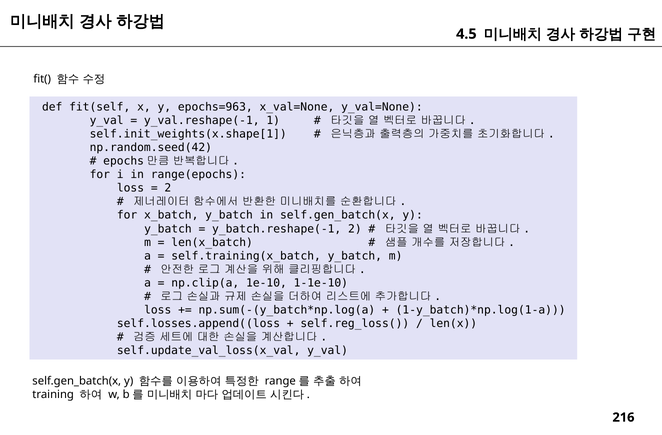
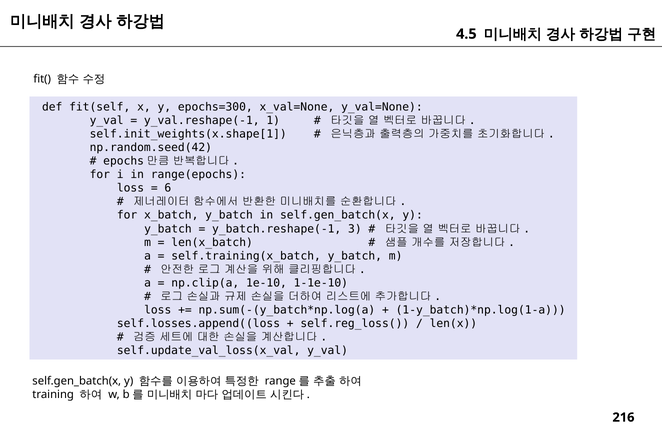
epochs=963: epochs=963 -> epochs=300
2 at (168, 188): 2 -> 6
y_batch.reshape(-1 2: 2 -> 3
